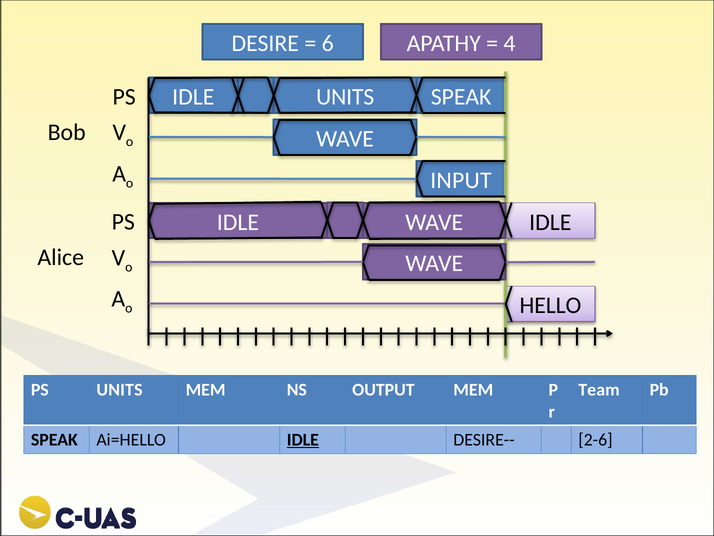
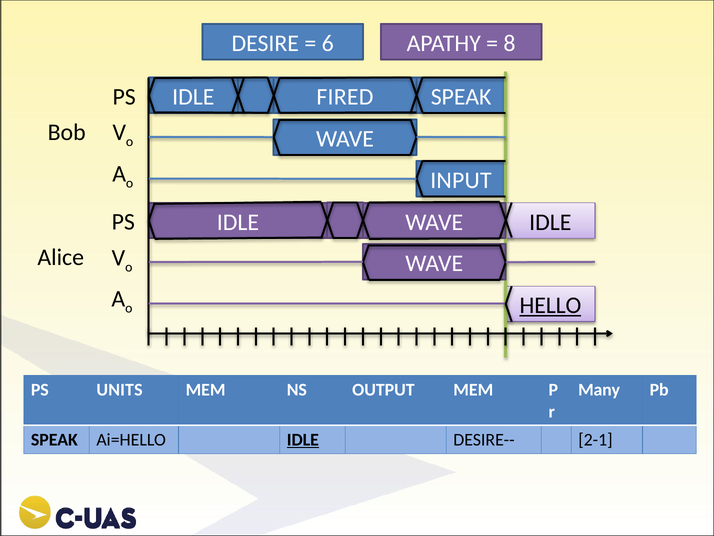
4: 4 -> 8
IDLE UNITS: UNITS -> FIRED
HELLO underline: none -> present
Team: Team -> Many
2-6: 2-6 -> 2-1
